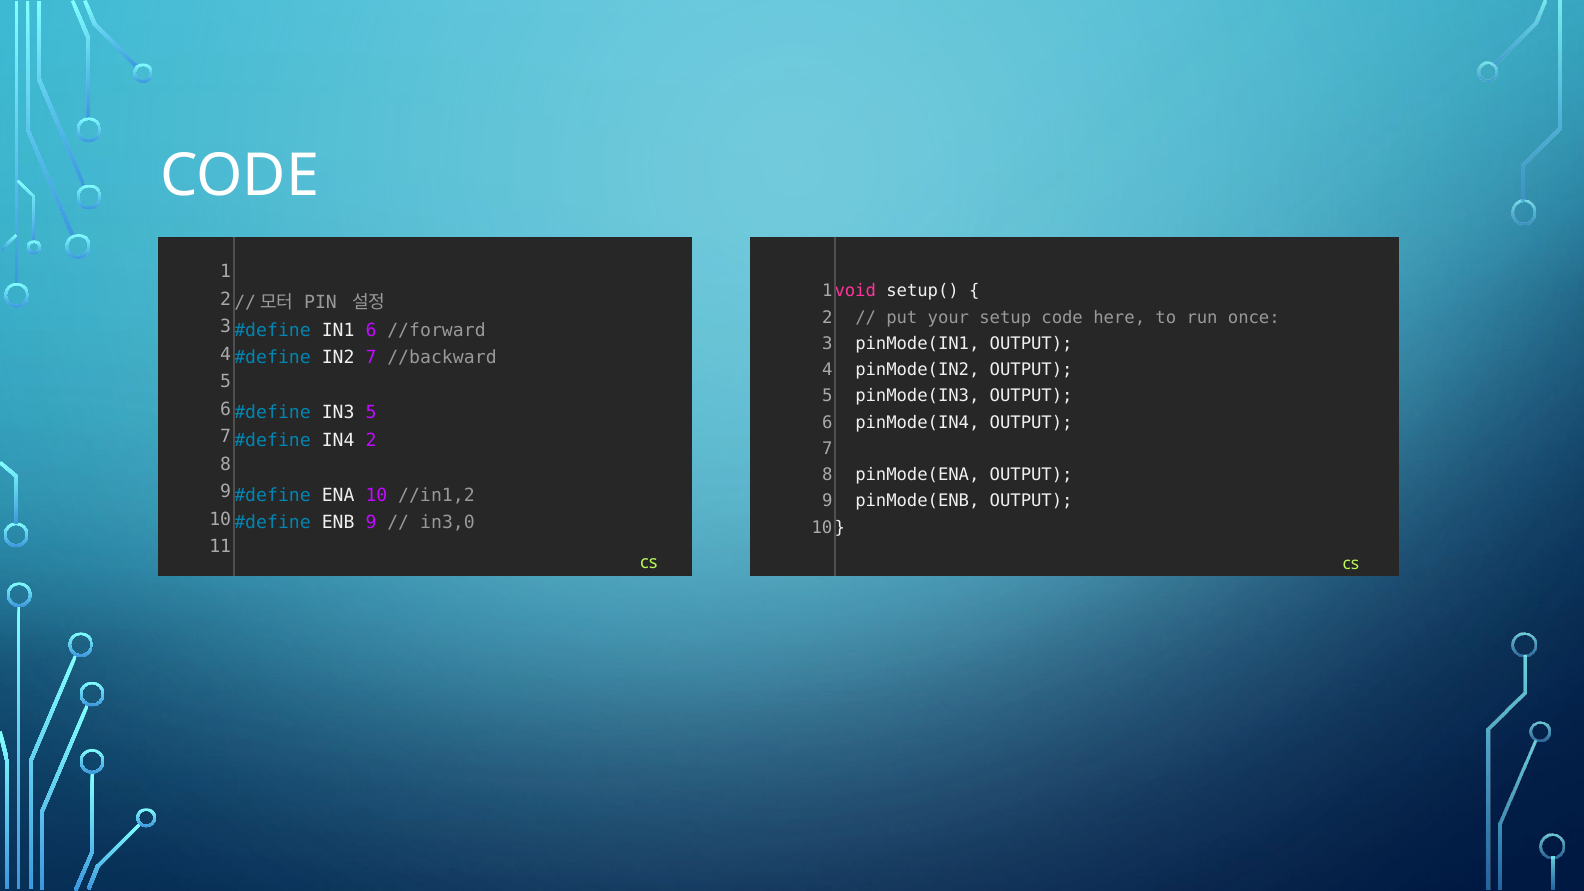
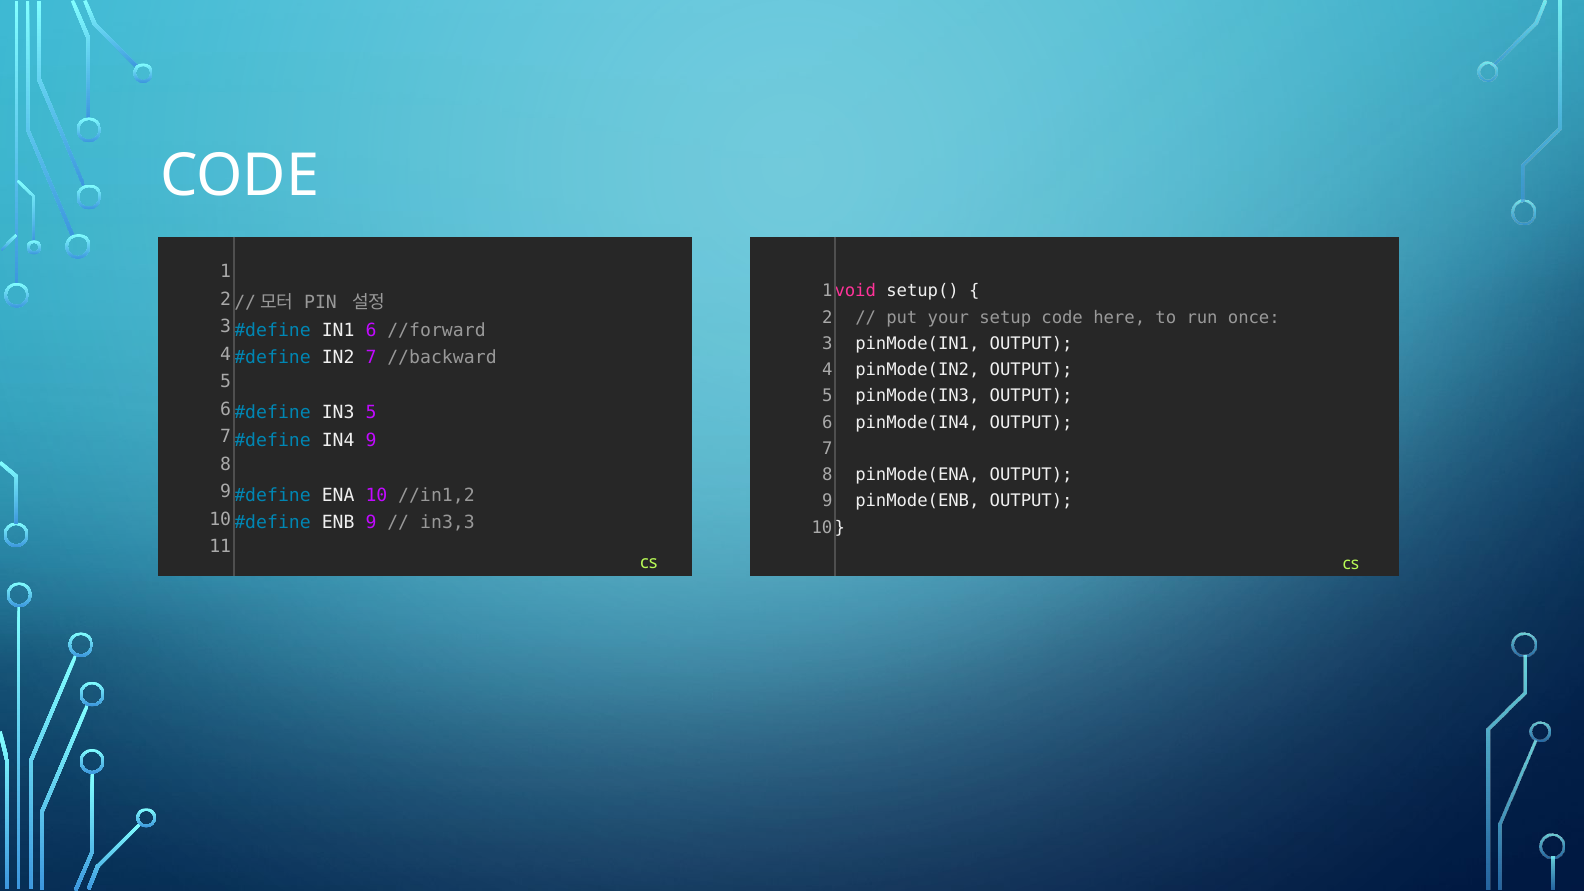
IN4 2: 2 -> 9
in3,0: in3,0 -> in3,3
